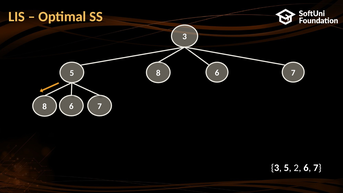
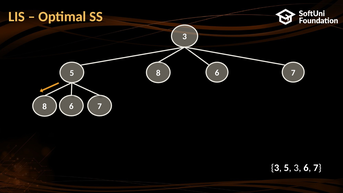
5 2: 2 -> 3
